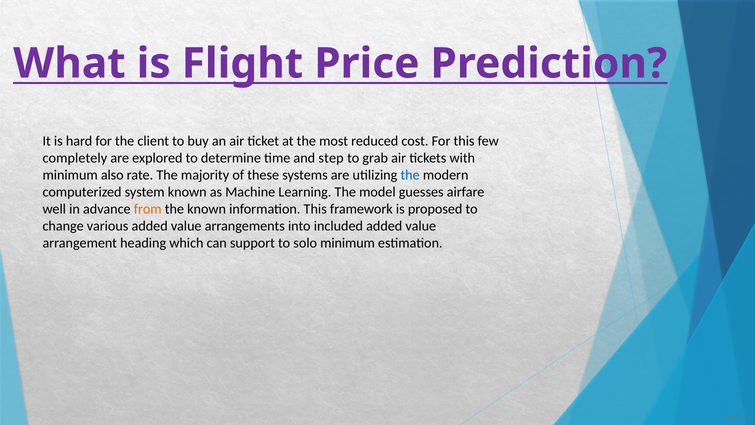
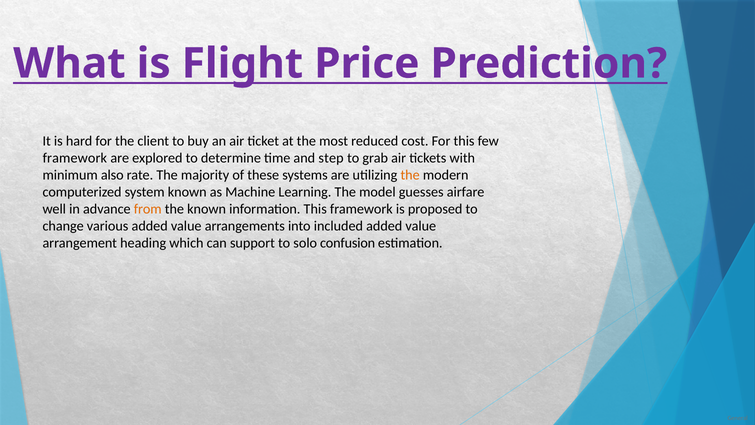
completely at (75, 158): completely -> framework
the at (410, 175) colour: blue -> orange
solo minimum: minimum -> confusion
